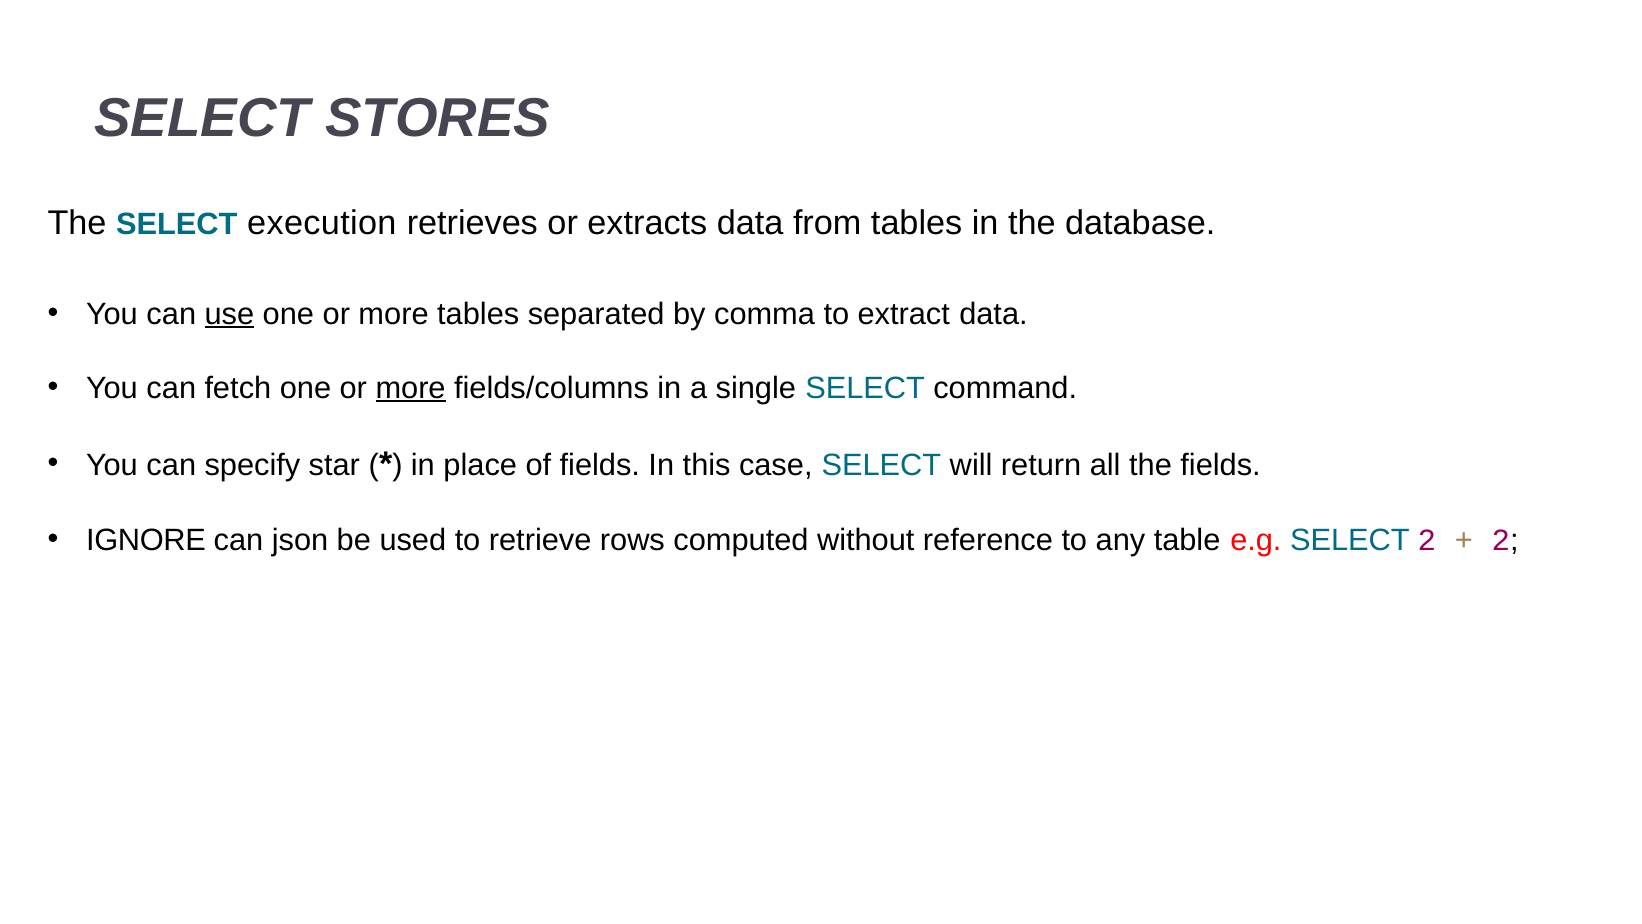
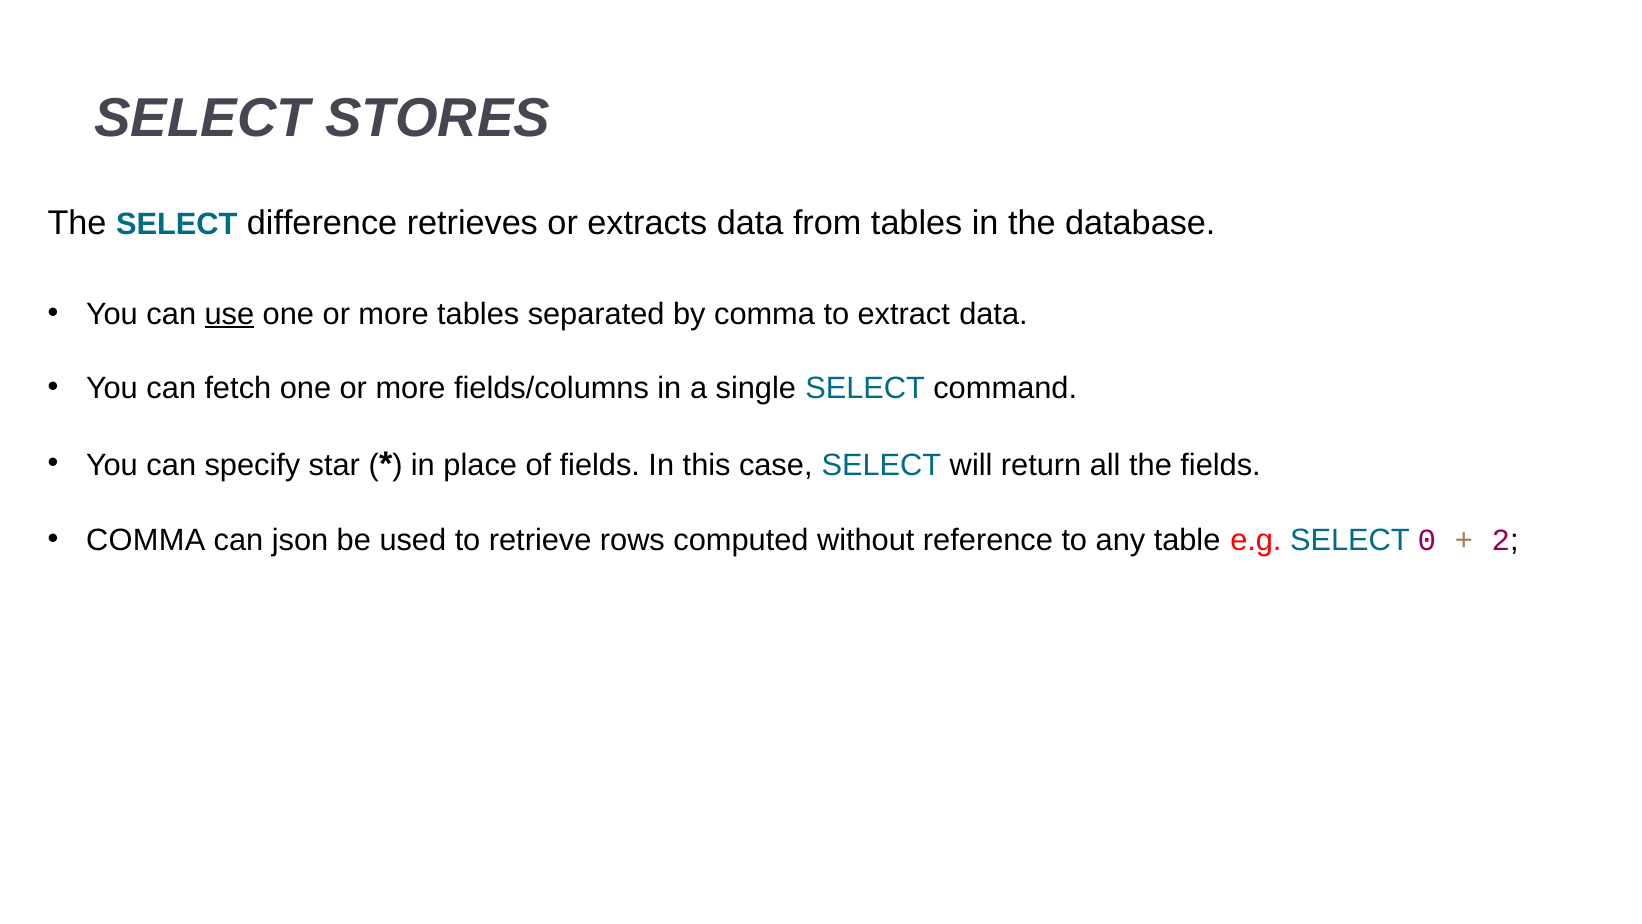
execution: execution -> difference
more at (411, 388) underline: present -> none
IGNORE at (146, 540): IGNORE -> COMMA
SELECT 2: 2 -> 0
